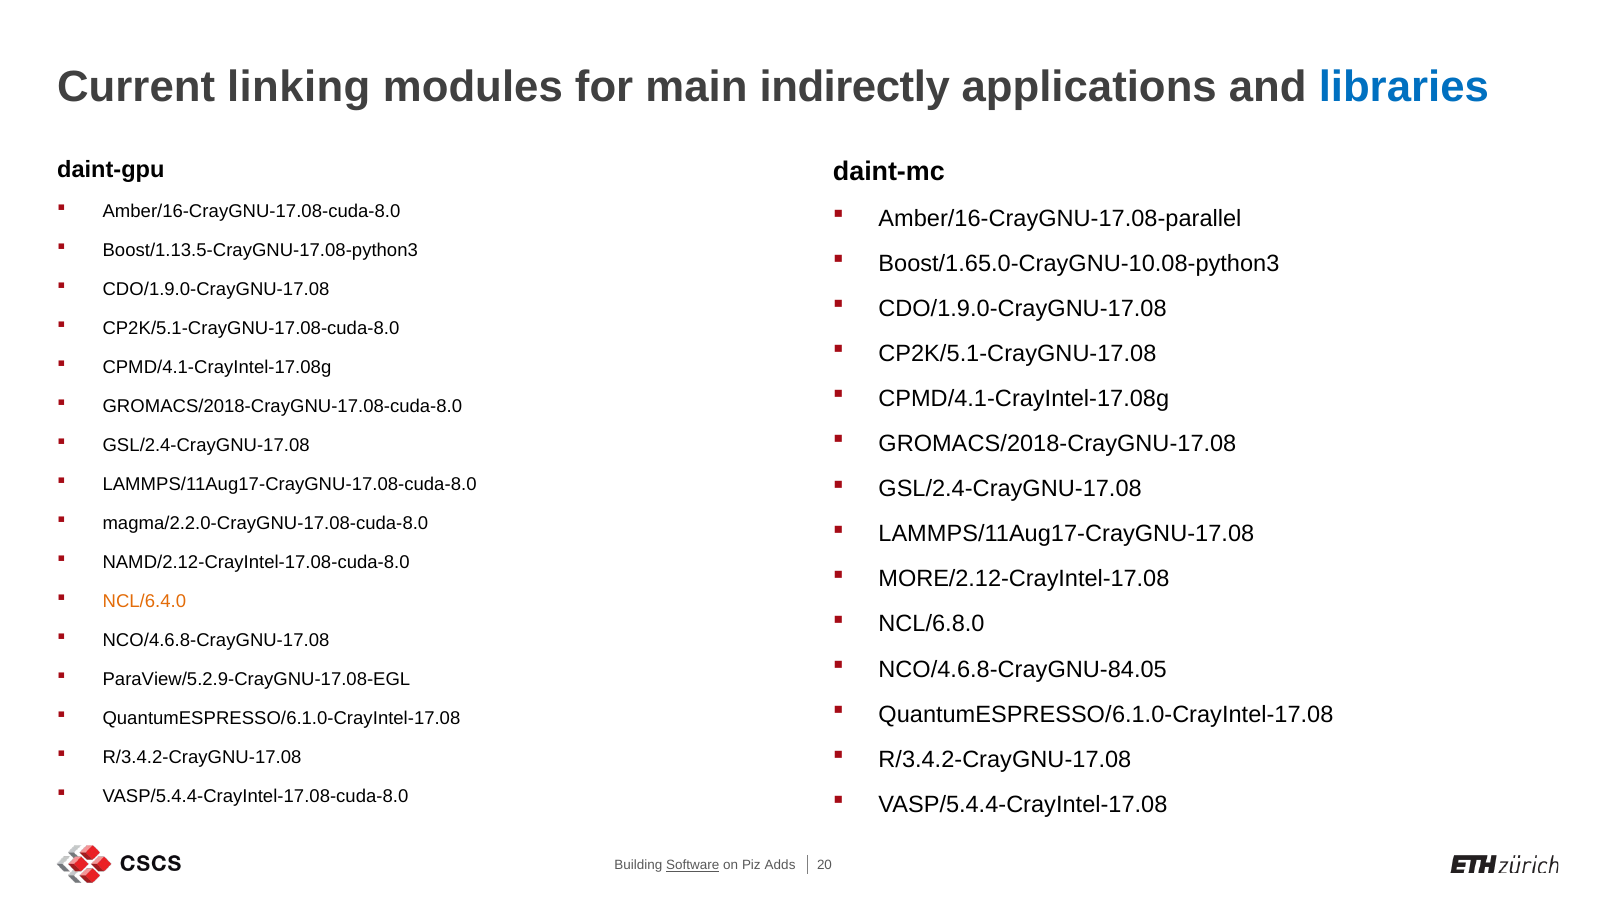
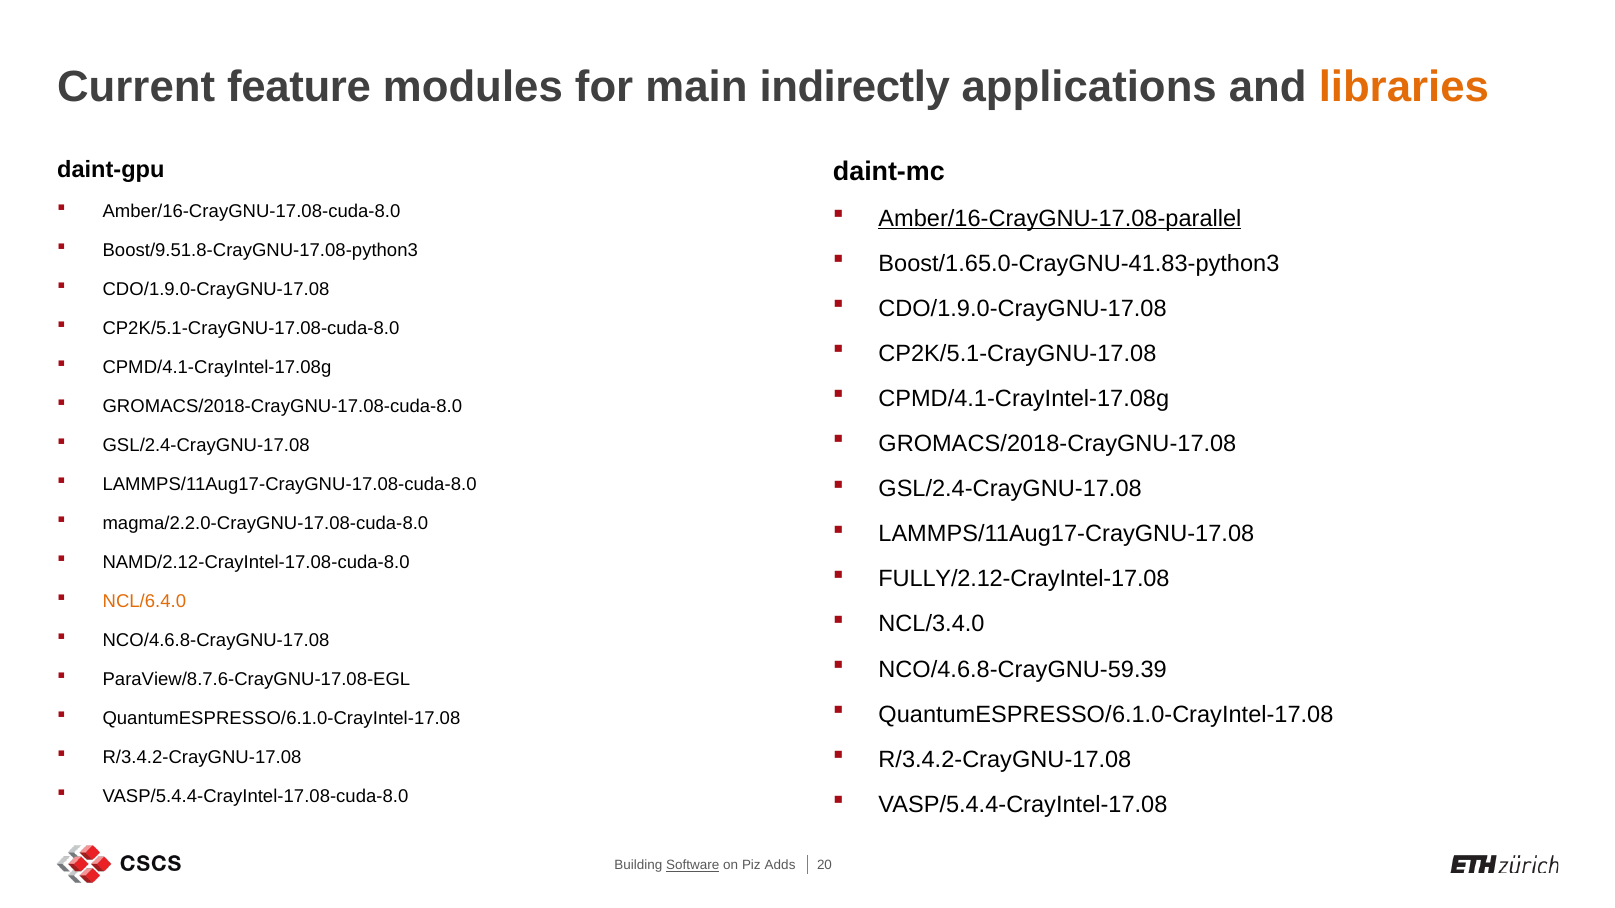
linking: linking -> feature
libraries colour: blue -> orange
Amber/16-CrayGNU-17.08-parallel underline: none -> present
Boost/1.13.5-CrayGNU-17.08-python3: Boost/1.13.5-CrayGNU-17.08-python3 -> Boost/9.51.8-CrayGNU-17.08-python3
Boost/1.65.0-CrayGNU-10.08-python3: Boost/1.65.0-CrayGNU-10.08-python3 -> Boost/1.65.0-CrayGNU-41.83-python3
MORE/2.12-CrayIntel-17.08: MORE/2.12-CrayIntel-17.08 -> FULLY/2.12-CrayIntel-17.08
NCL/6.8.0: NCL/6.8.0 -> NCL/3.4.0
NCO/4.6.8-CrayGNU-84.05: NCO/4.6.8-CrayGNU-84.05 -> NCO/4.6.8-CrayGNU-59.39
ParaView/5.2.9-CrayGNU-17.08-EGL: ParaView/5.2.9-CrayGNU-17.08-EGL -> ParaView/8.7.6-CrayGNU-17.08-EGL
